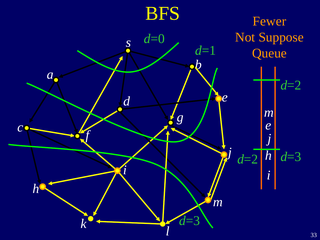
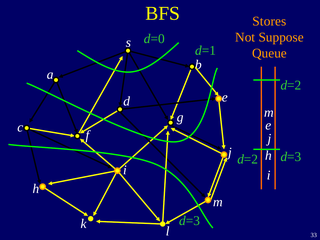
Fewer: Fewer -> Stores
